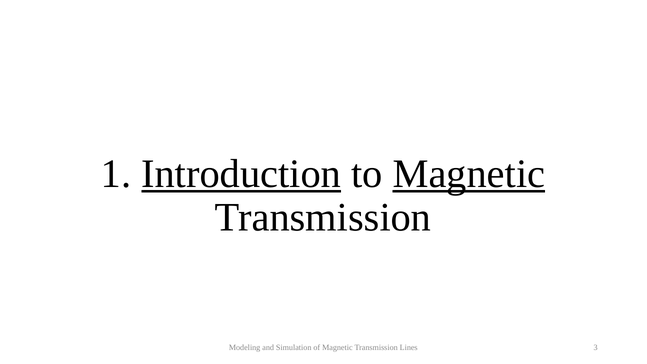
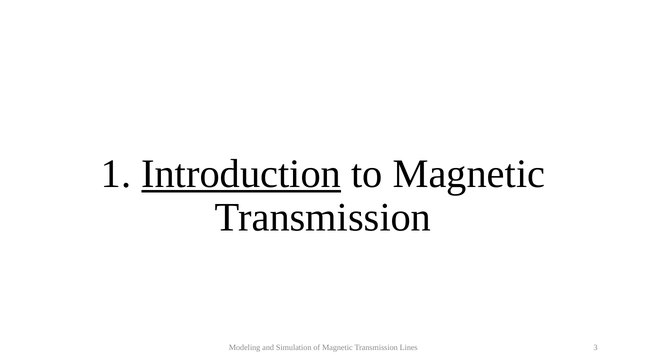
Magnetic at (469, 174) underline: present -> none
